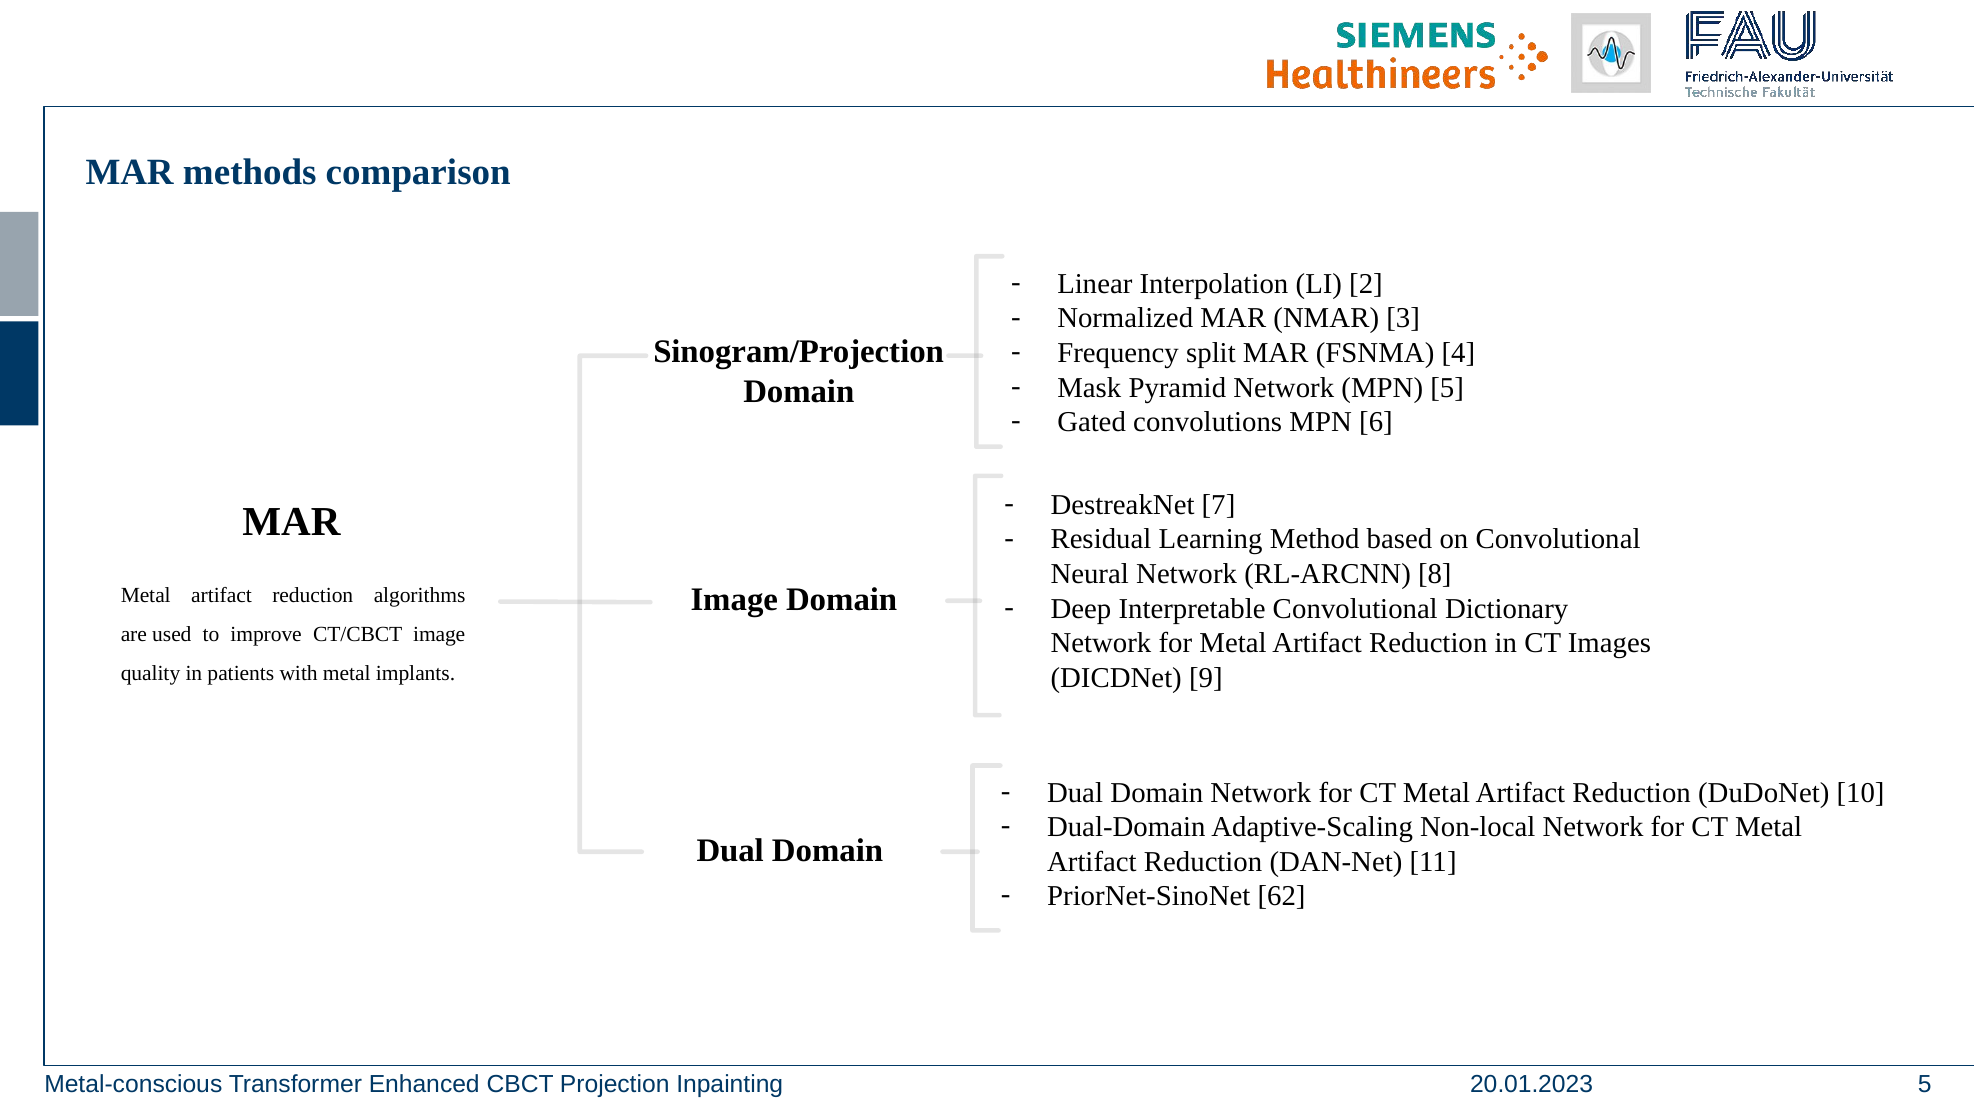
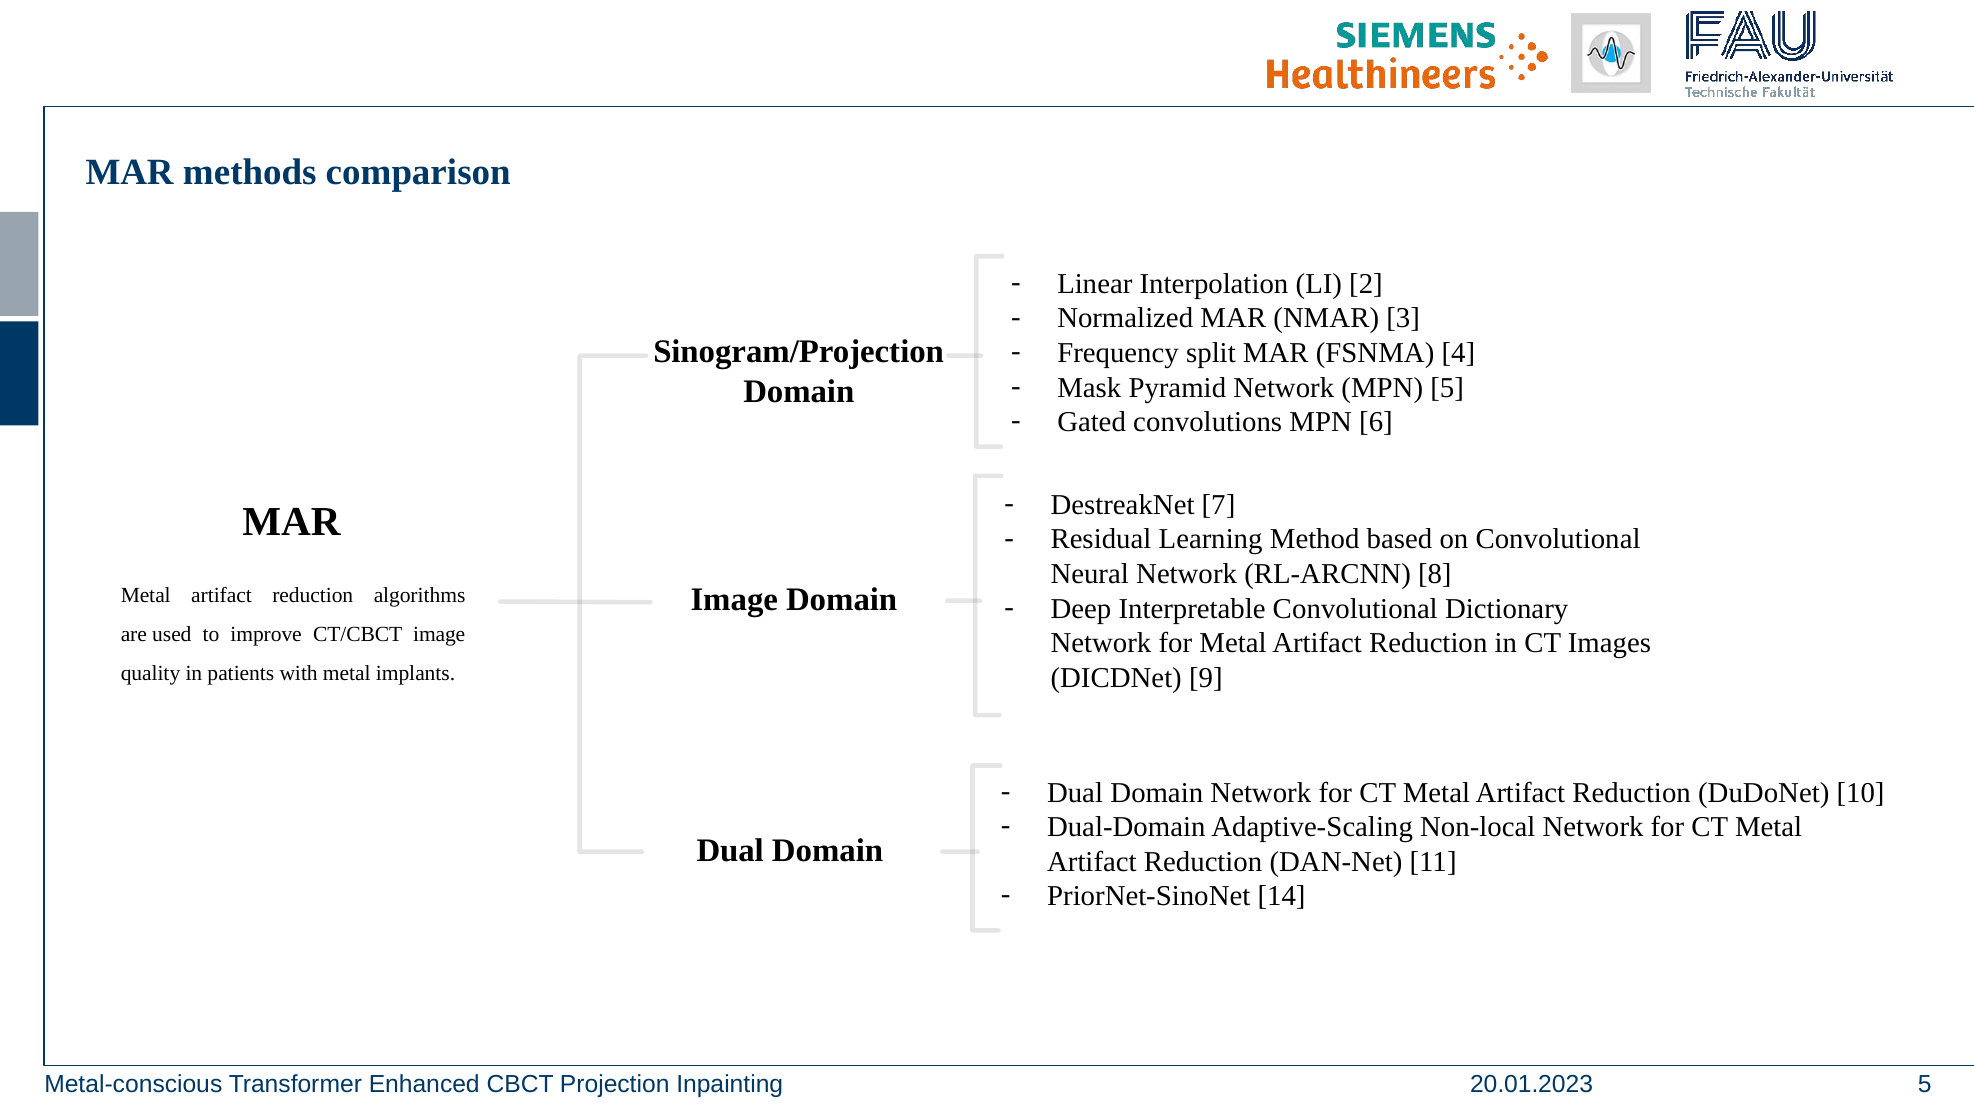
62: 62 -> 14
